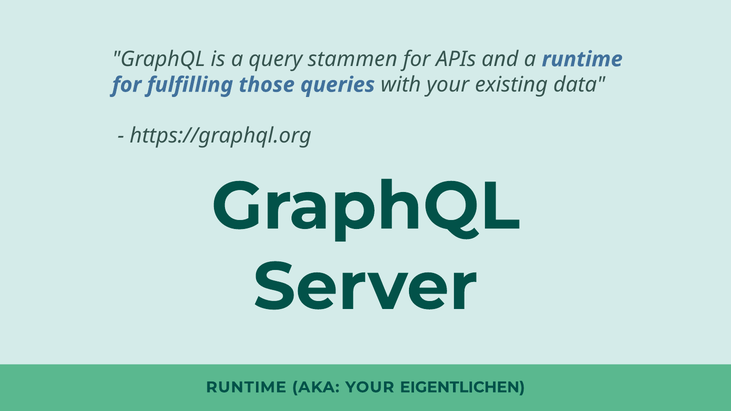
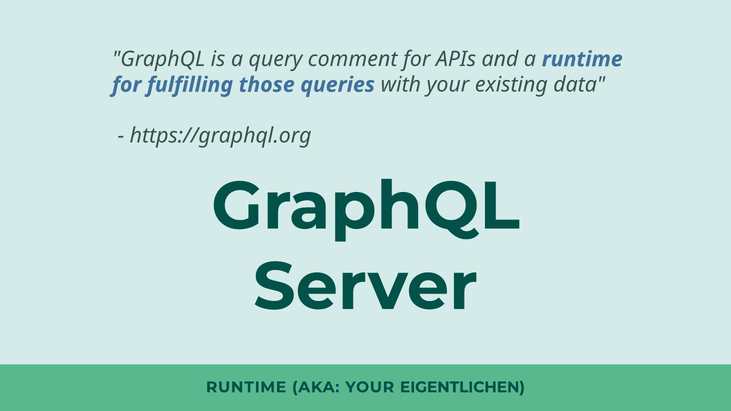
stammen: stammen -> comment
